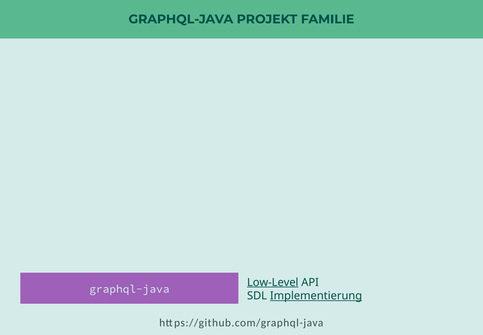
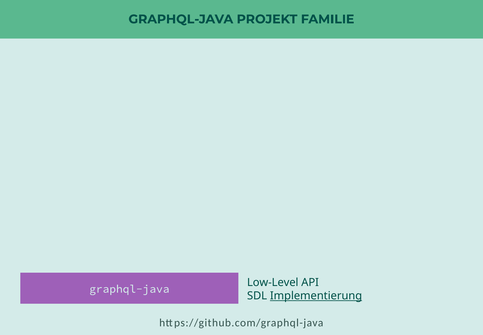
Low-Level underline: present -> none
